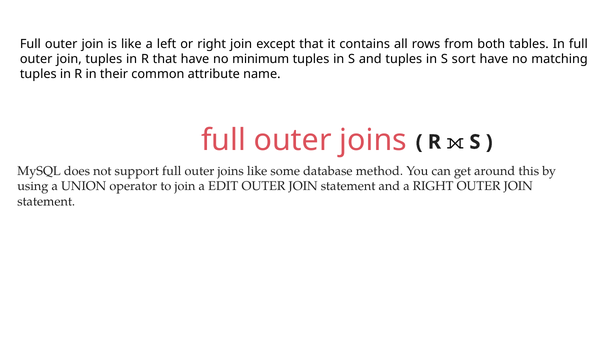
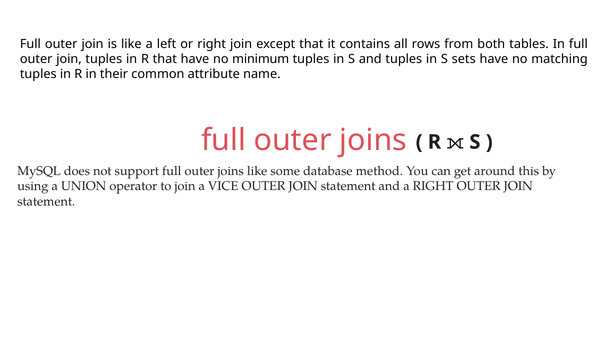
sort: sort -> sets
EDIT: EDIT -> VICE
